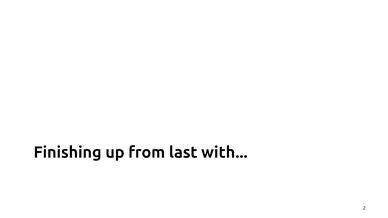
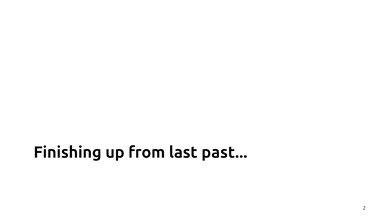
with: with -> past
